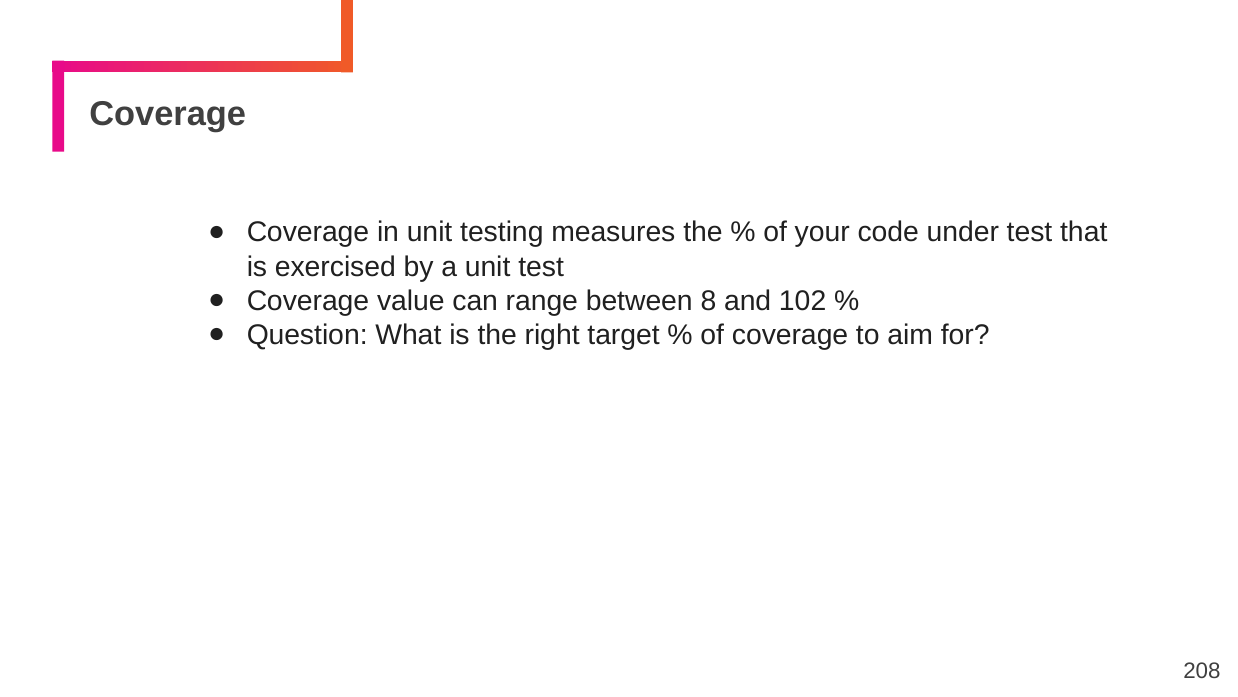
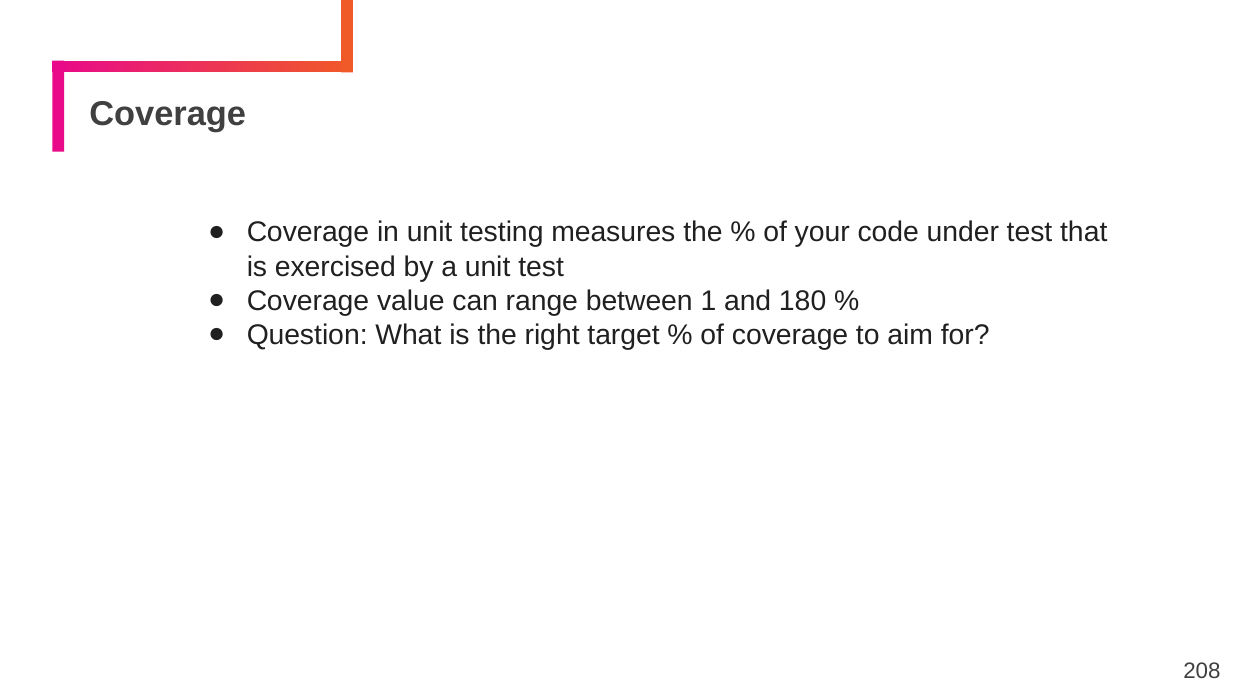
8: 8 -> 1
102: 102 -> 180
